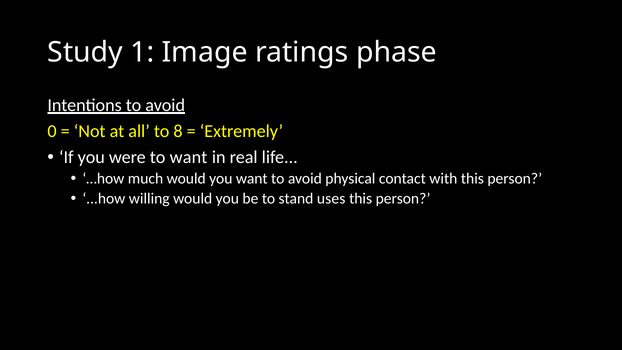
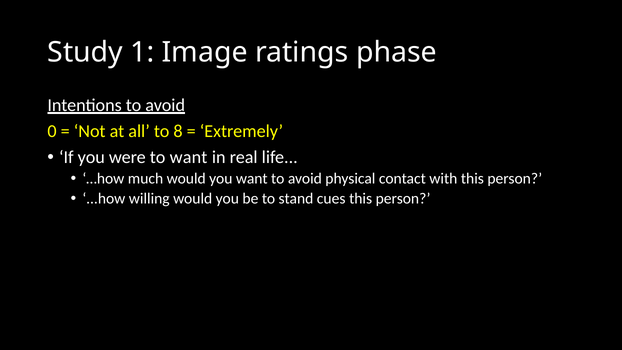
uses: uses -> cues
